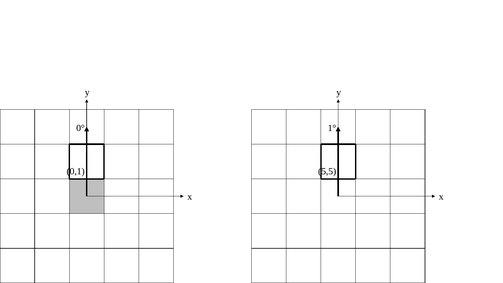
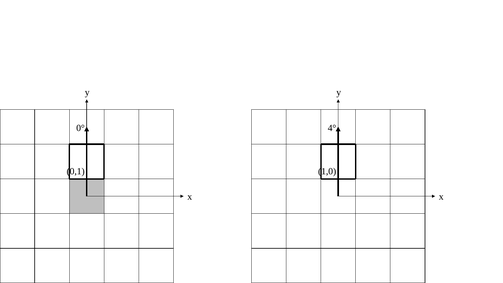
1°: 1° -> 4°
5,5: 5,5 -> 1,0
